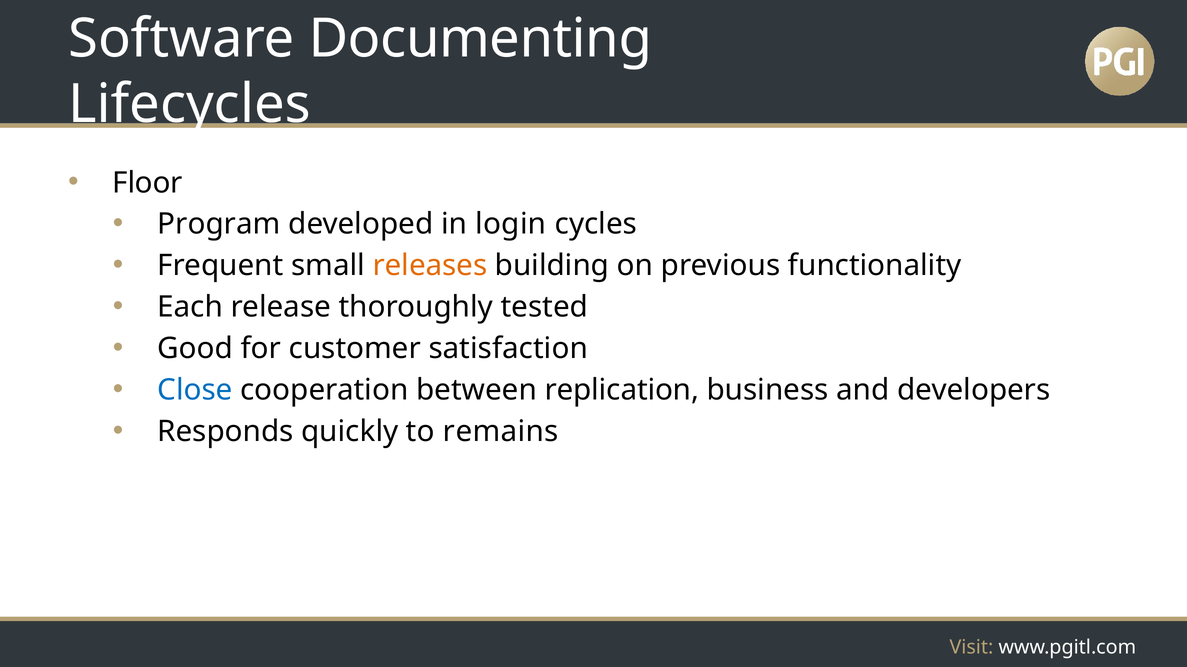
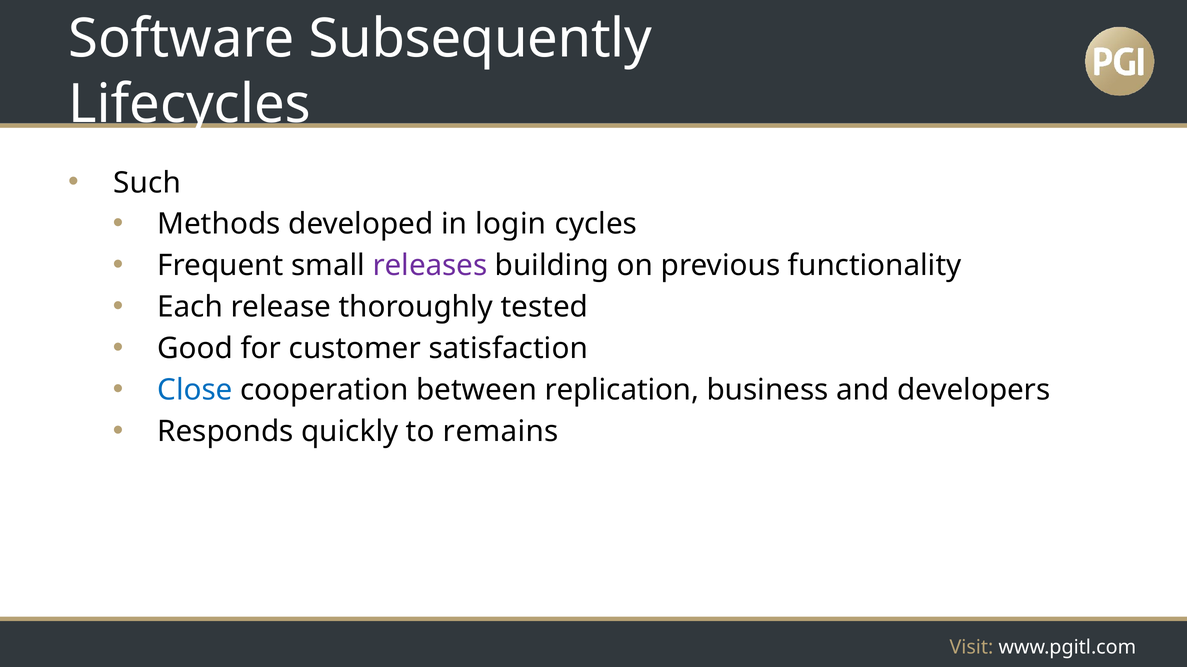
Documenting: Documenting -> Subsequently
Floor: Floor -> Such
Program: Program -> Methods
releases colour: orange -> purple
